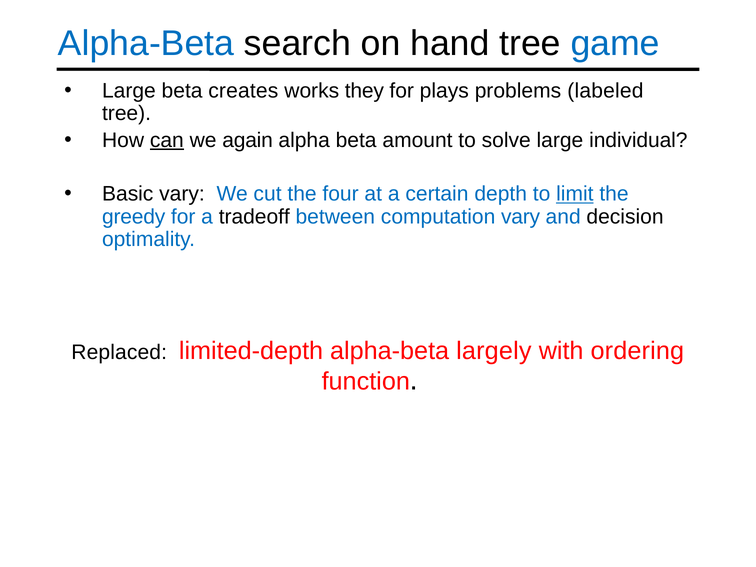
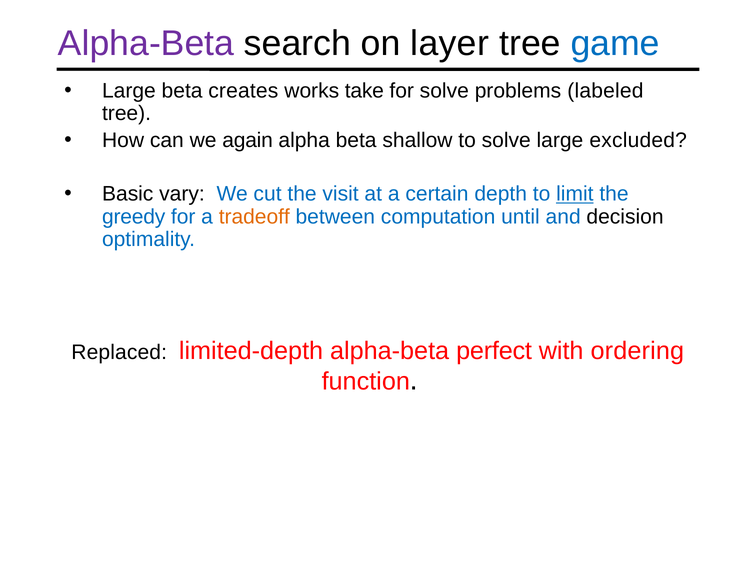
Alpha-Beta at (146, 43) colour: blue -> purple
hand: hand -> layer
they: they -> take
for plays: plays -> solve
can underline: present -> none
amount: amount -> shallow
individual: individual -> excluded
four: four -> visit
tradeoff colour: black -> orange
computation vary: vary -> until
largely: largely -> perfect
